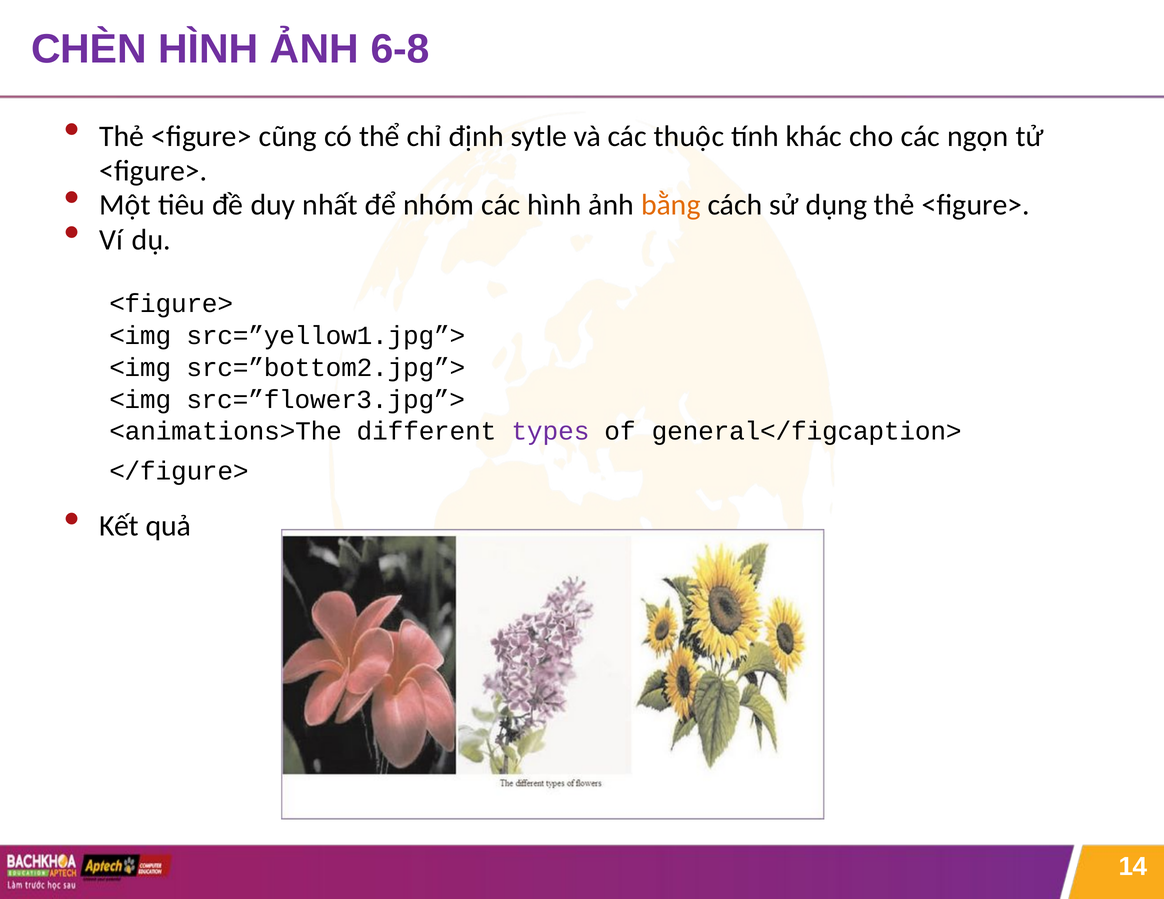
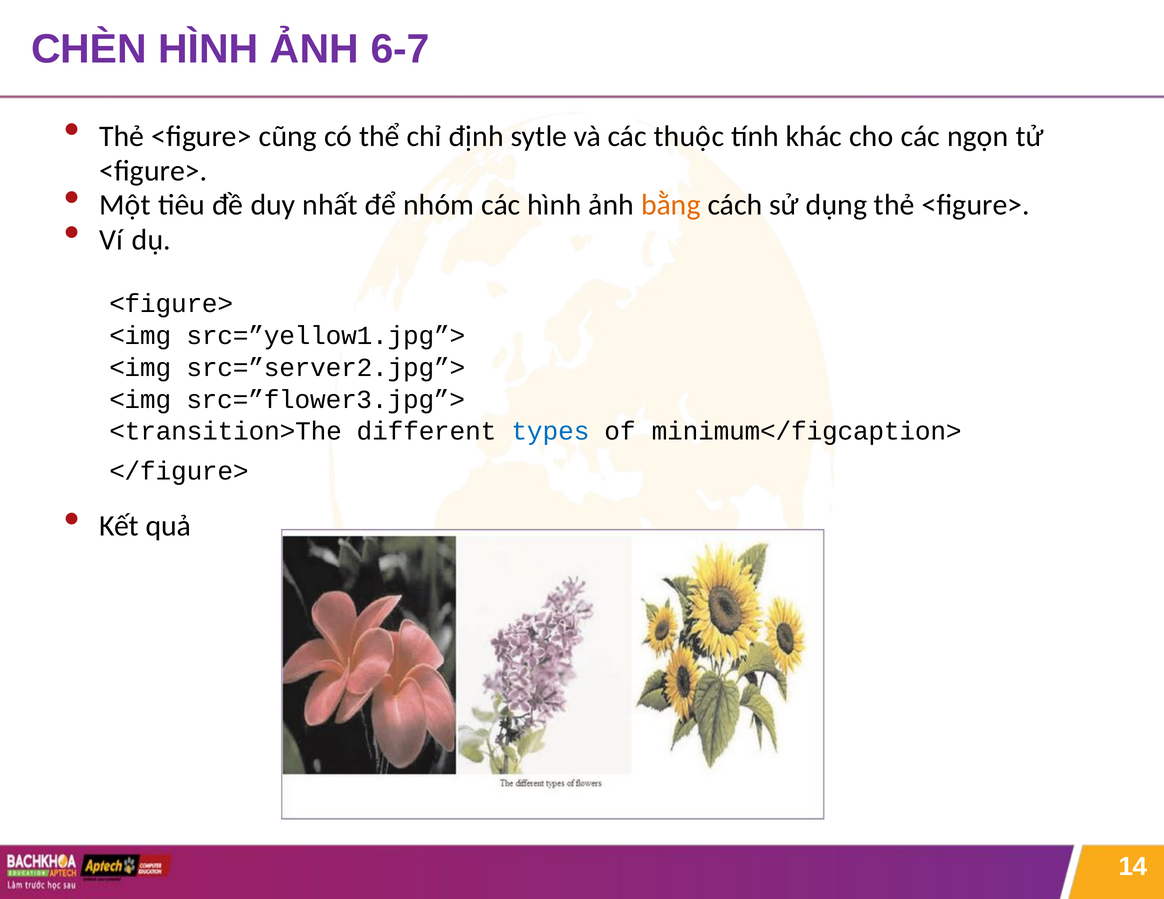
6-8: 6-8 -> 6-7
src=”bottom2.jpg”>: src=”bottom2.jpg”> -> src=”server2.jpg”>
<animations>The: <animations>The -> <transition>The
types colour: purple -> blue
general</figcaption>: general</figcaption> -> minimum</figcaption>
